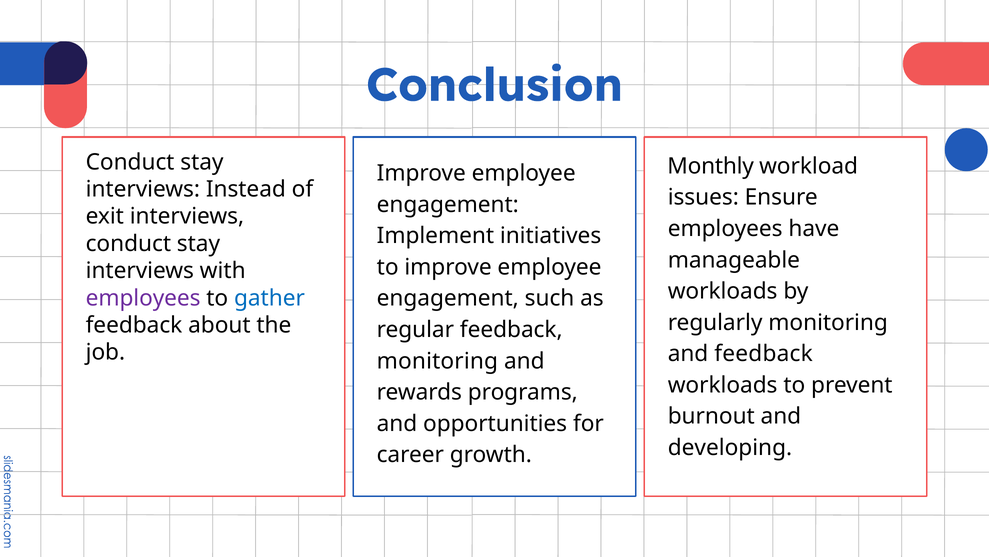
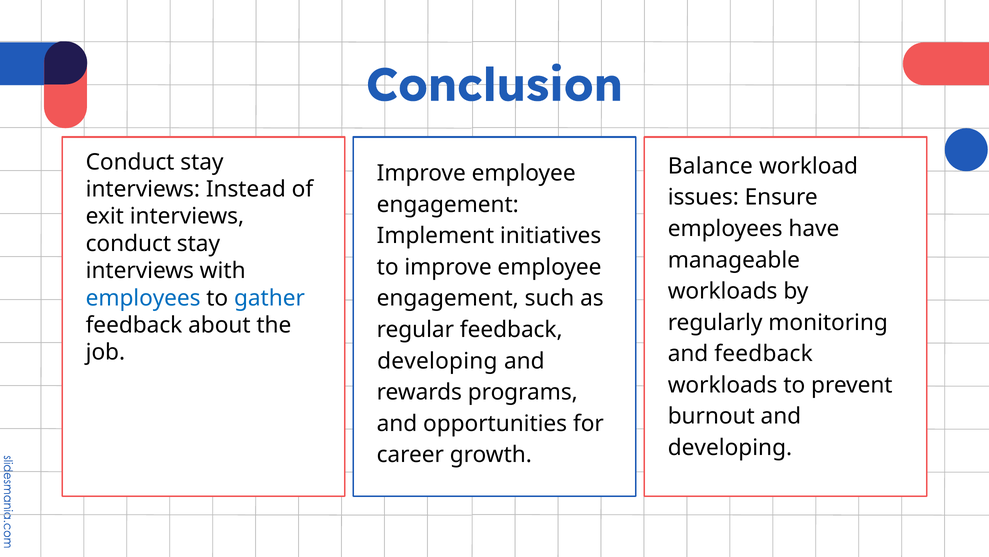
Monthly: Monthly -> Balance
employees at (143, 298) colour: purple -> blue
monitoring at (437, 361): monitoring -> developing
